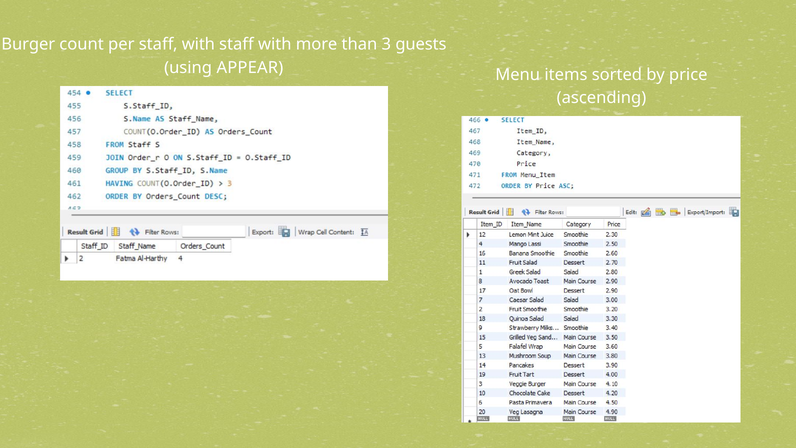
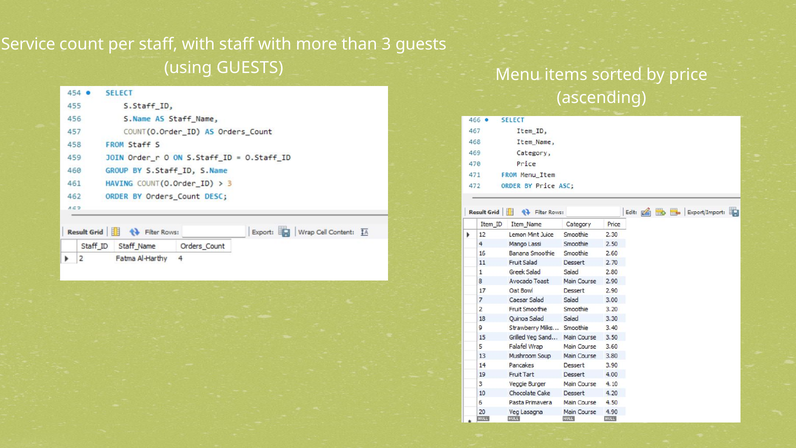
Burger: Burger -> Service
using APPEAR: APPEAR -> GUESTS
